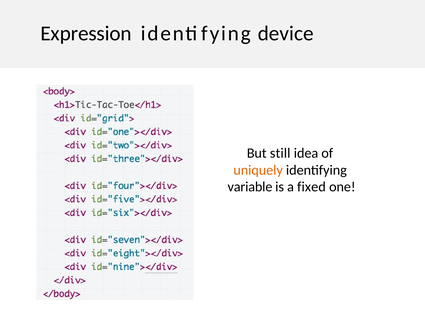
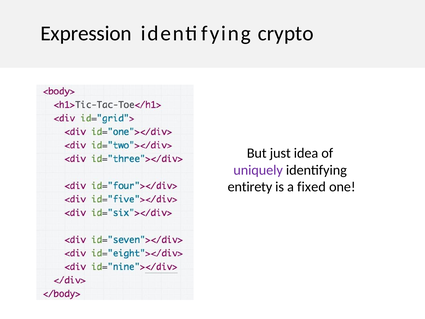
device: device -> crypto
still: still -> just
uniquely colour: orange -> purple
variable: variable -> entirety
